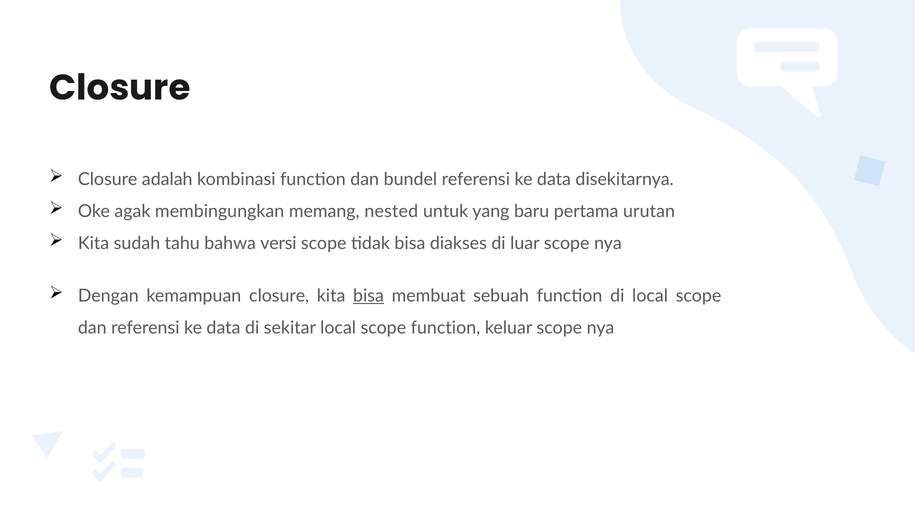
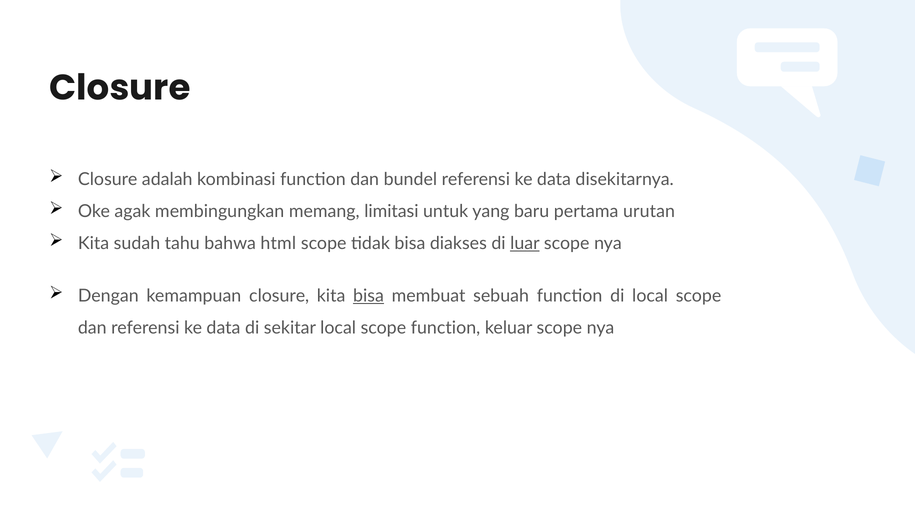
nested: nested -> limitasi
versi: versi -> html
luar underline: none -> present
